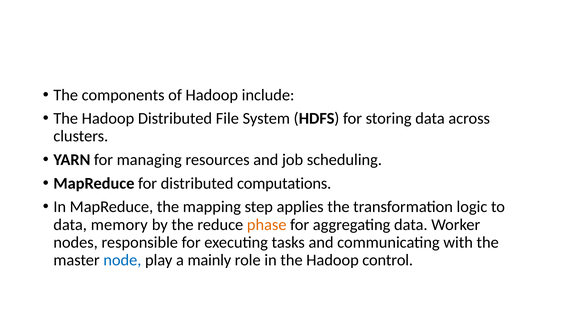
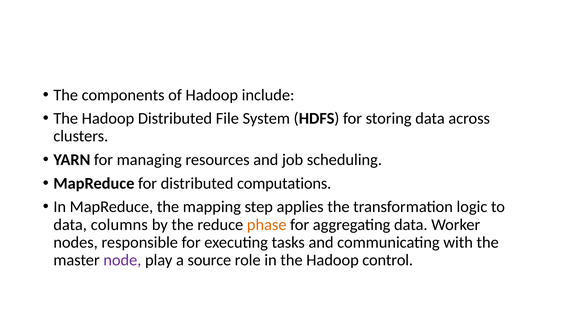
memory: memory -> columns
node colour: blue -> purple
mainly: mainly -> source
